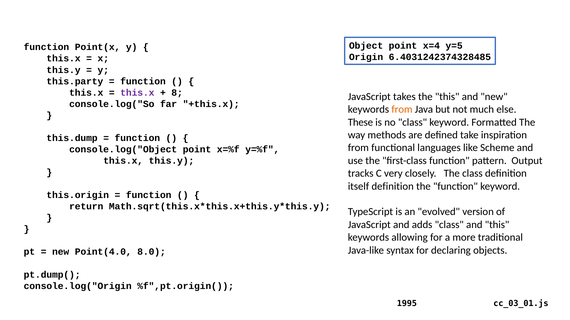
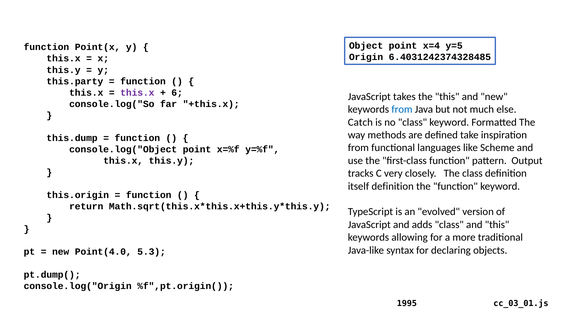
8: 8 -> 6
from at (402, 110) colour: orange -> blue
These: These -> Catch
8.0: 8.0 -> 5.3
